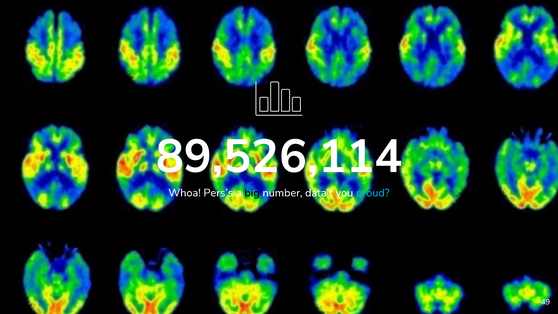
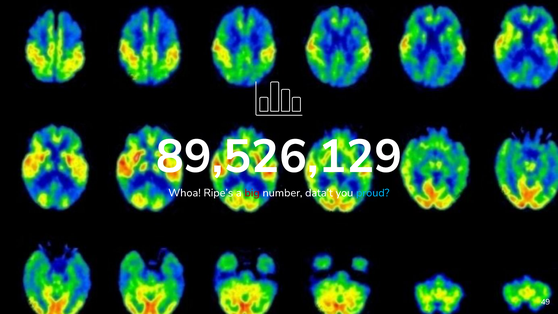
89,526,114: 89,526,114 -> 89,526,129
Pers’s: Pers’s -> Ripe’s
big colour: black -> red
